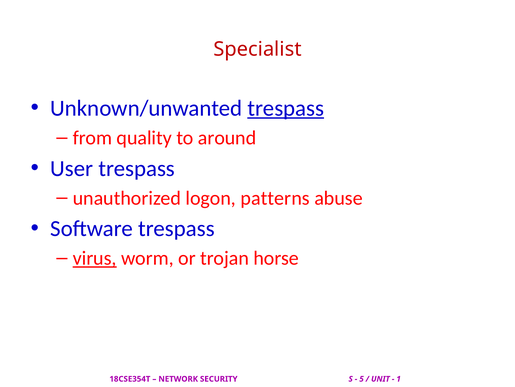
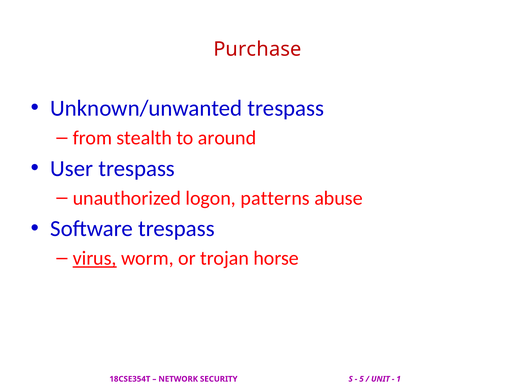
Specialist: Specialist -> Purchase
trespass at (286, 108) underline: present -> none
quality: quality -> stealth
